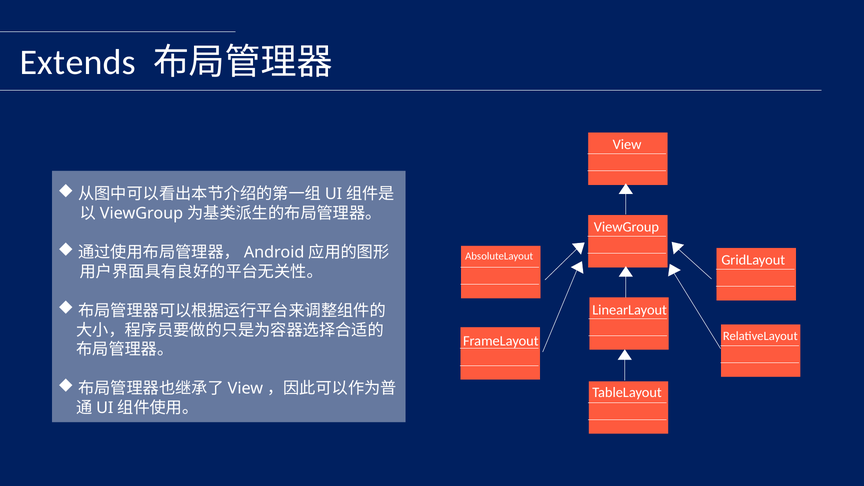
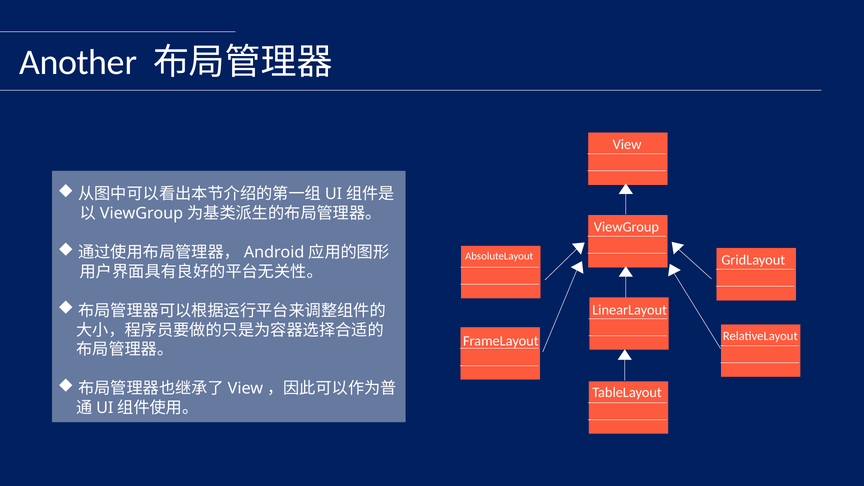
Extends: Extends -> Another
